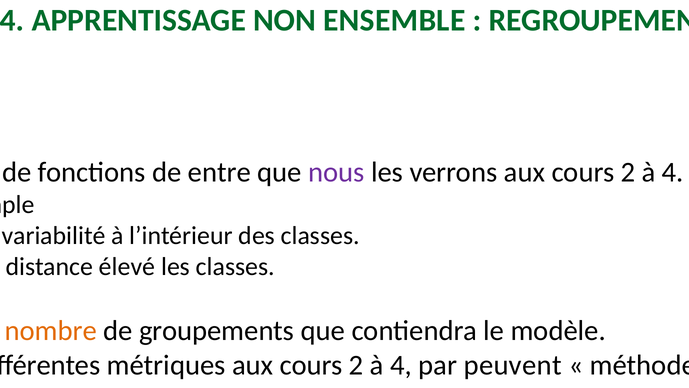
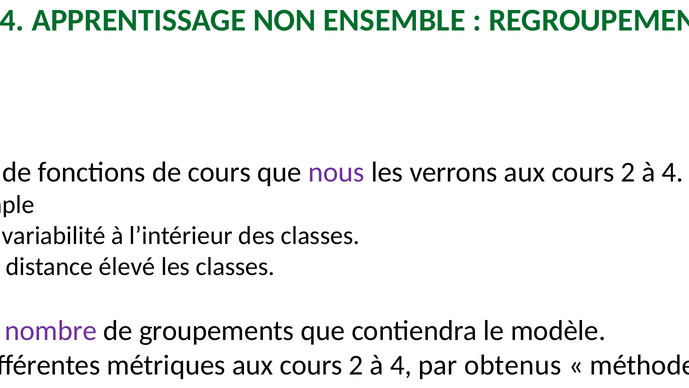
de entre: entre -> cours
nombre colour: orange -> purple
peuvent: peuvent -> obtenus
